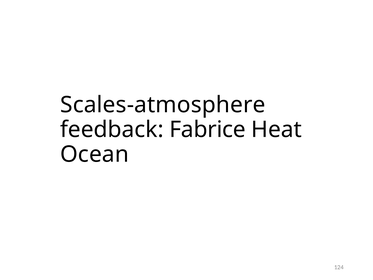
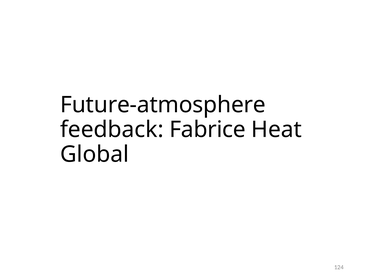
Scales-atmosphere: Scales-atmosphere -> Future-atmosphere
Ocean: Ocean -> Global
